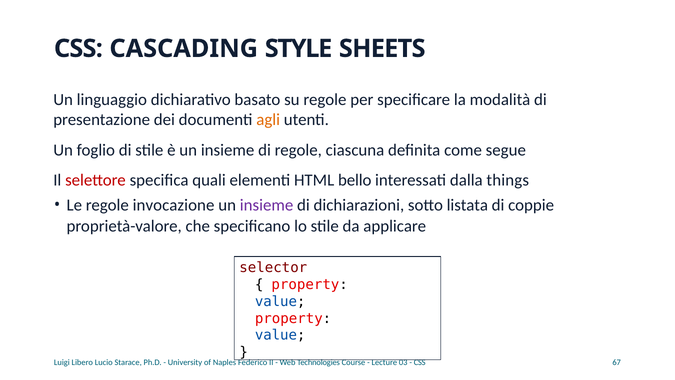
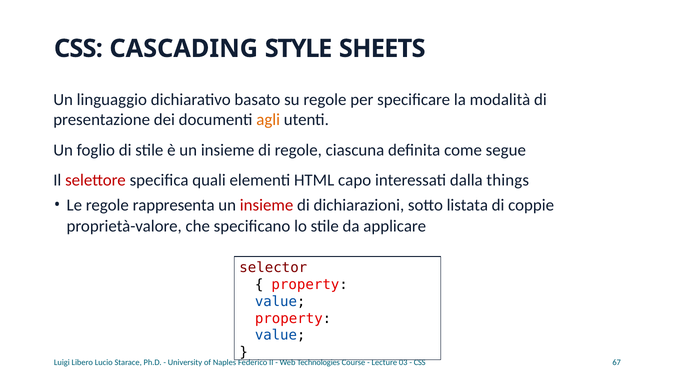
bello: bello -> capo
invocazione: invocazione -> rappresenta
insieme at (267, 205) colour: purple -> red
